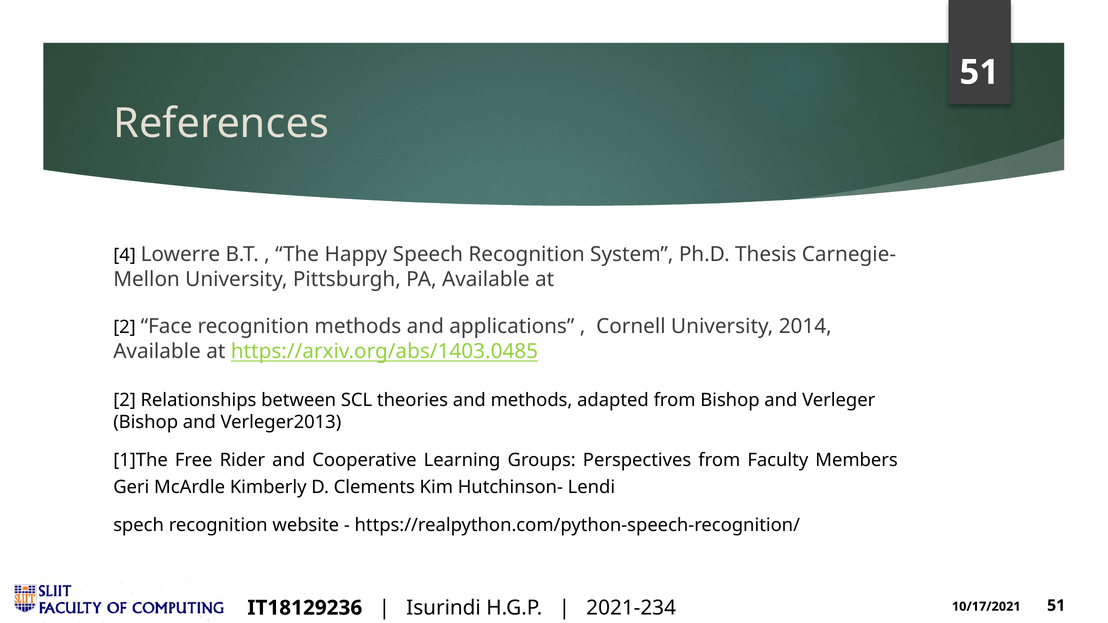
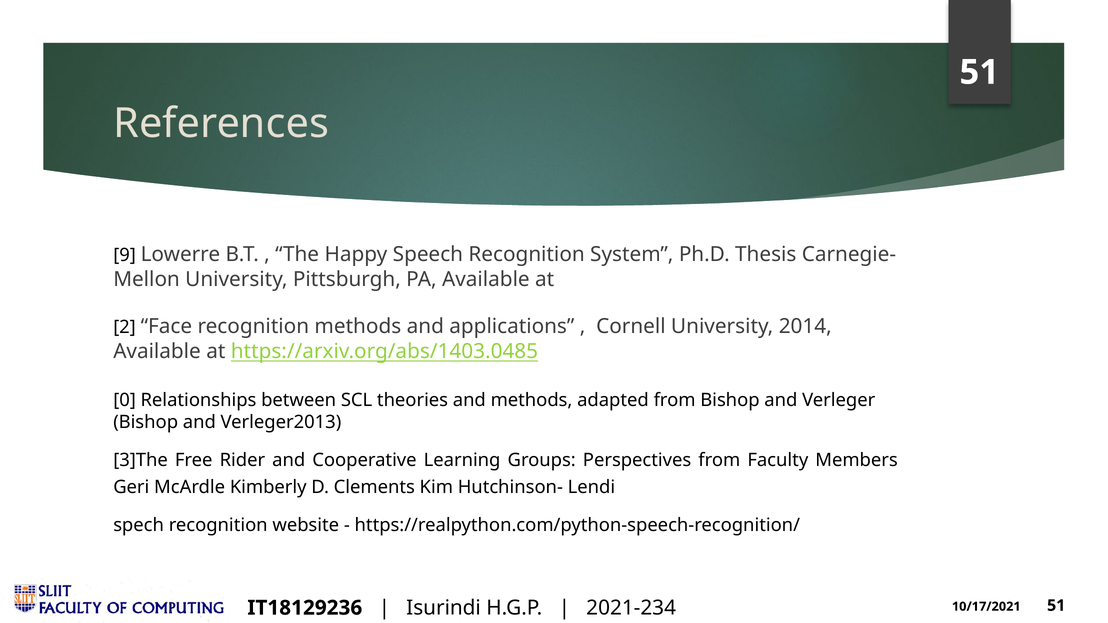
4: 4 -> 9
2 at (125, 400): 2 -> 0
1]The: 1]The -> 3]The
